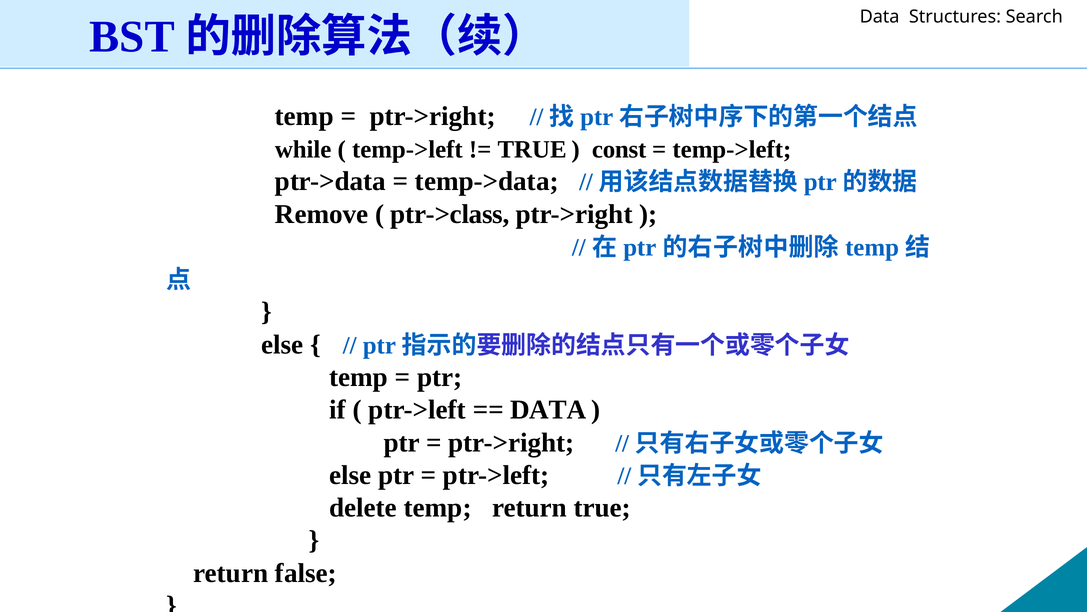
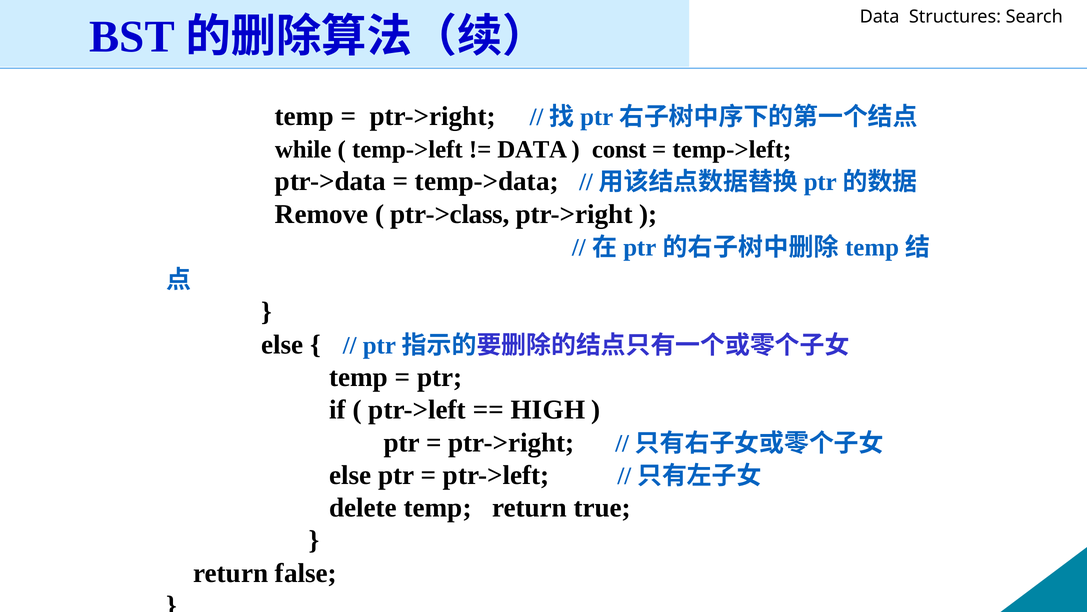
TRUE at (532, 149): TRUE -> DATA
DATA at (548, 410): DATA -> HIGH
